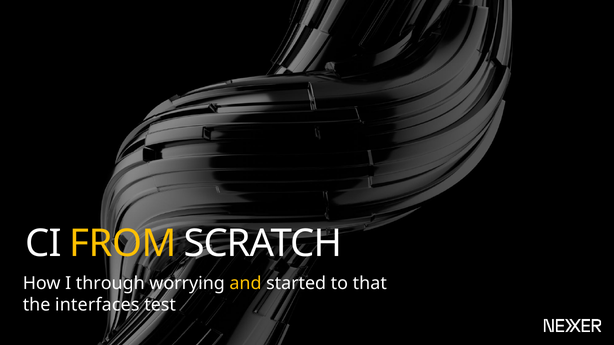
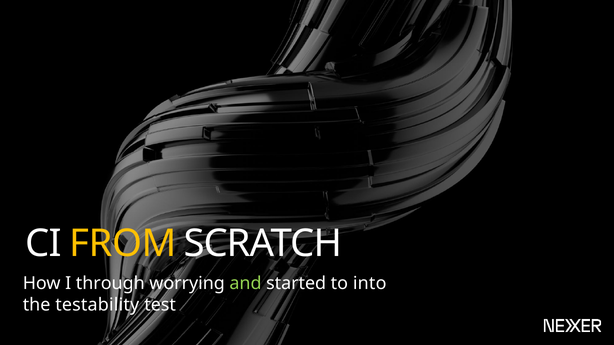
and colour: yellow -> light green
that: that -> into
interfaces: interfaces -> testability
